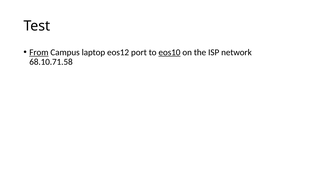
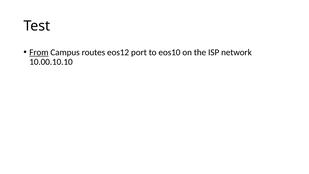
laptop: laptop -> routes
eos10 underline: present -> none
68.10.71.58: 68.10.71.58 -> 10.00.10.10
